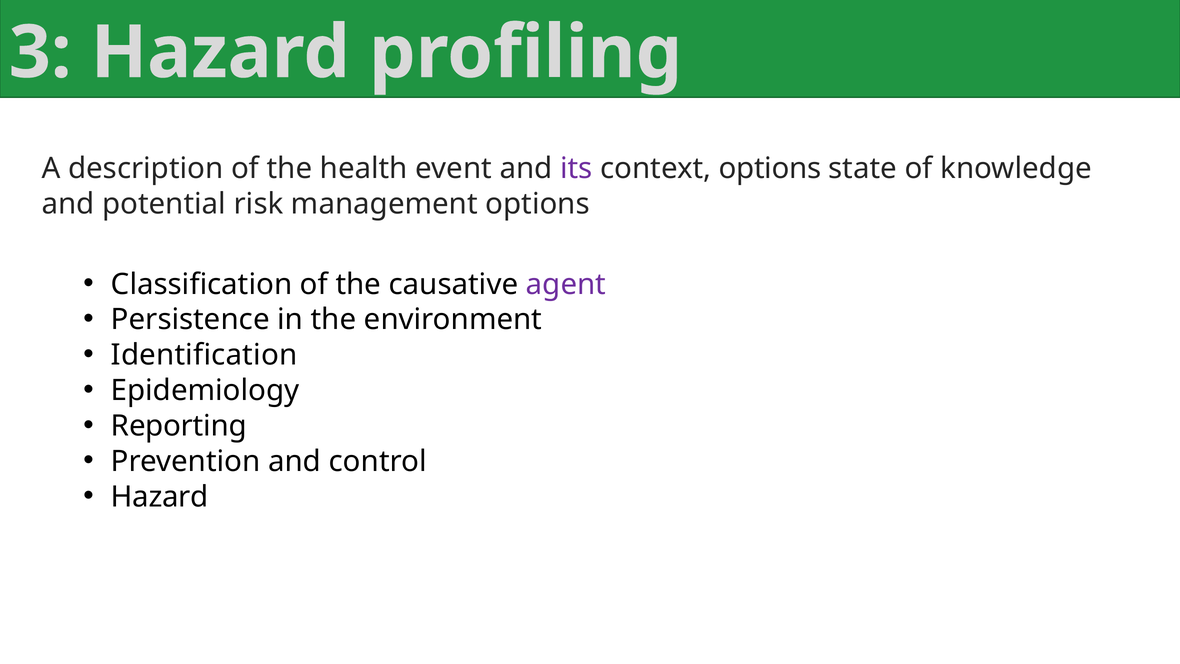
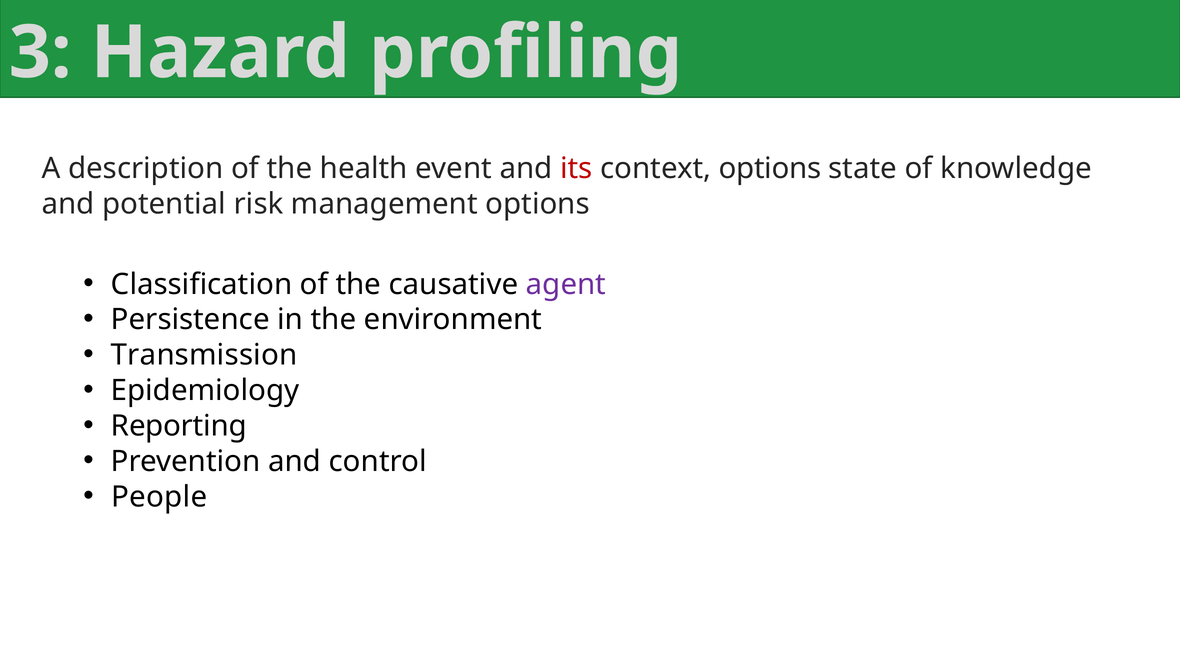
its colour: purple -> red
Identification: Identification -> Transmission
Hazard at (160, 497): Hazard -> People
